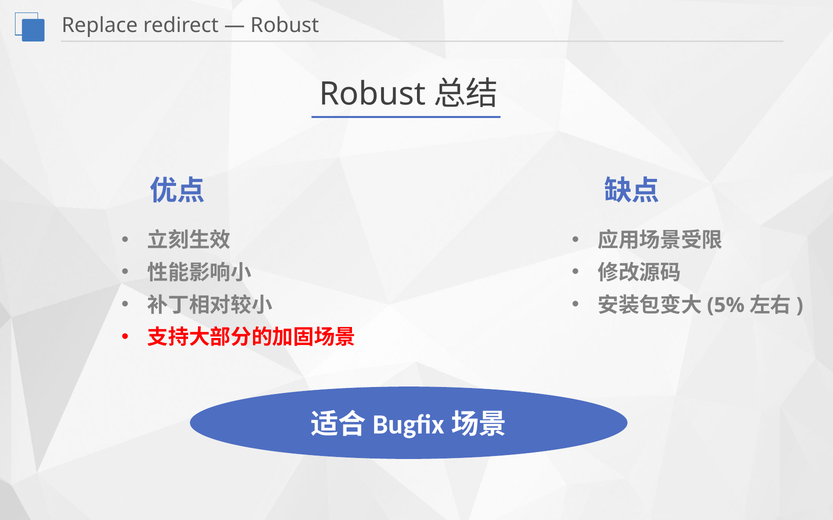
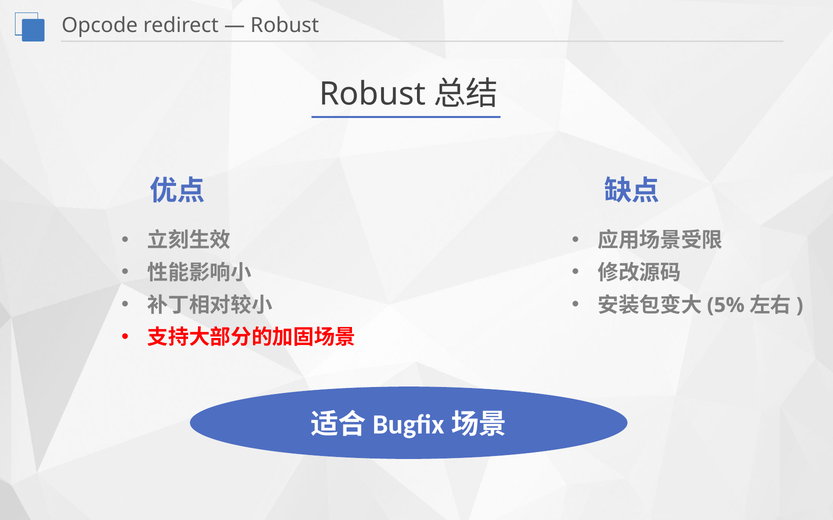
Replace: Replace -> Opcode
